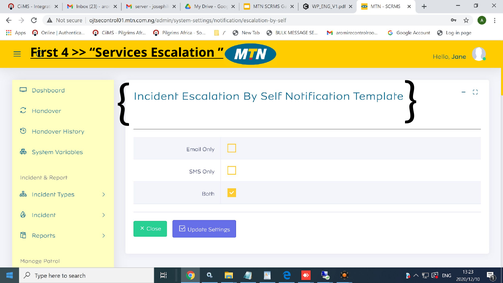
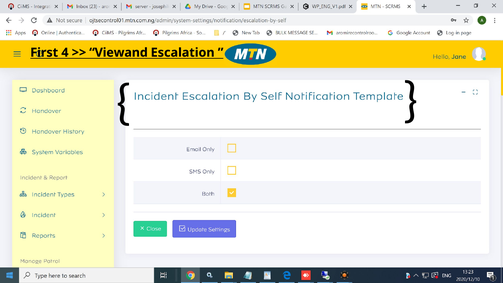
Services: Services -> Viewand
